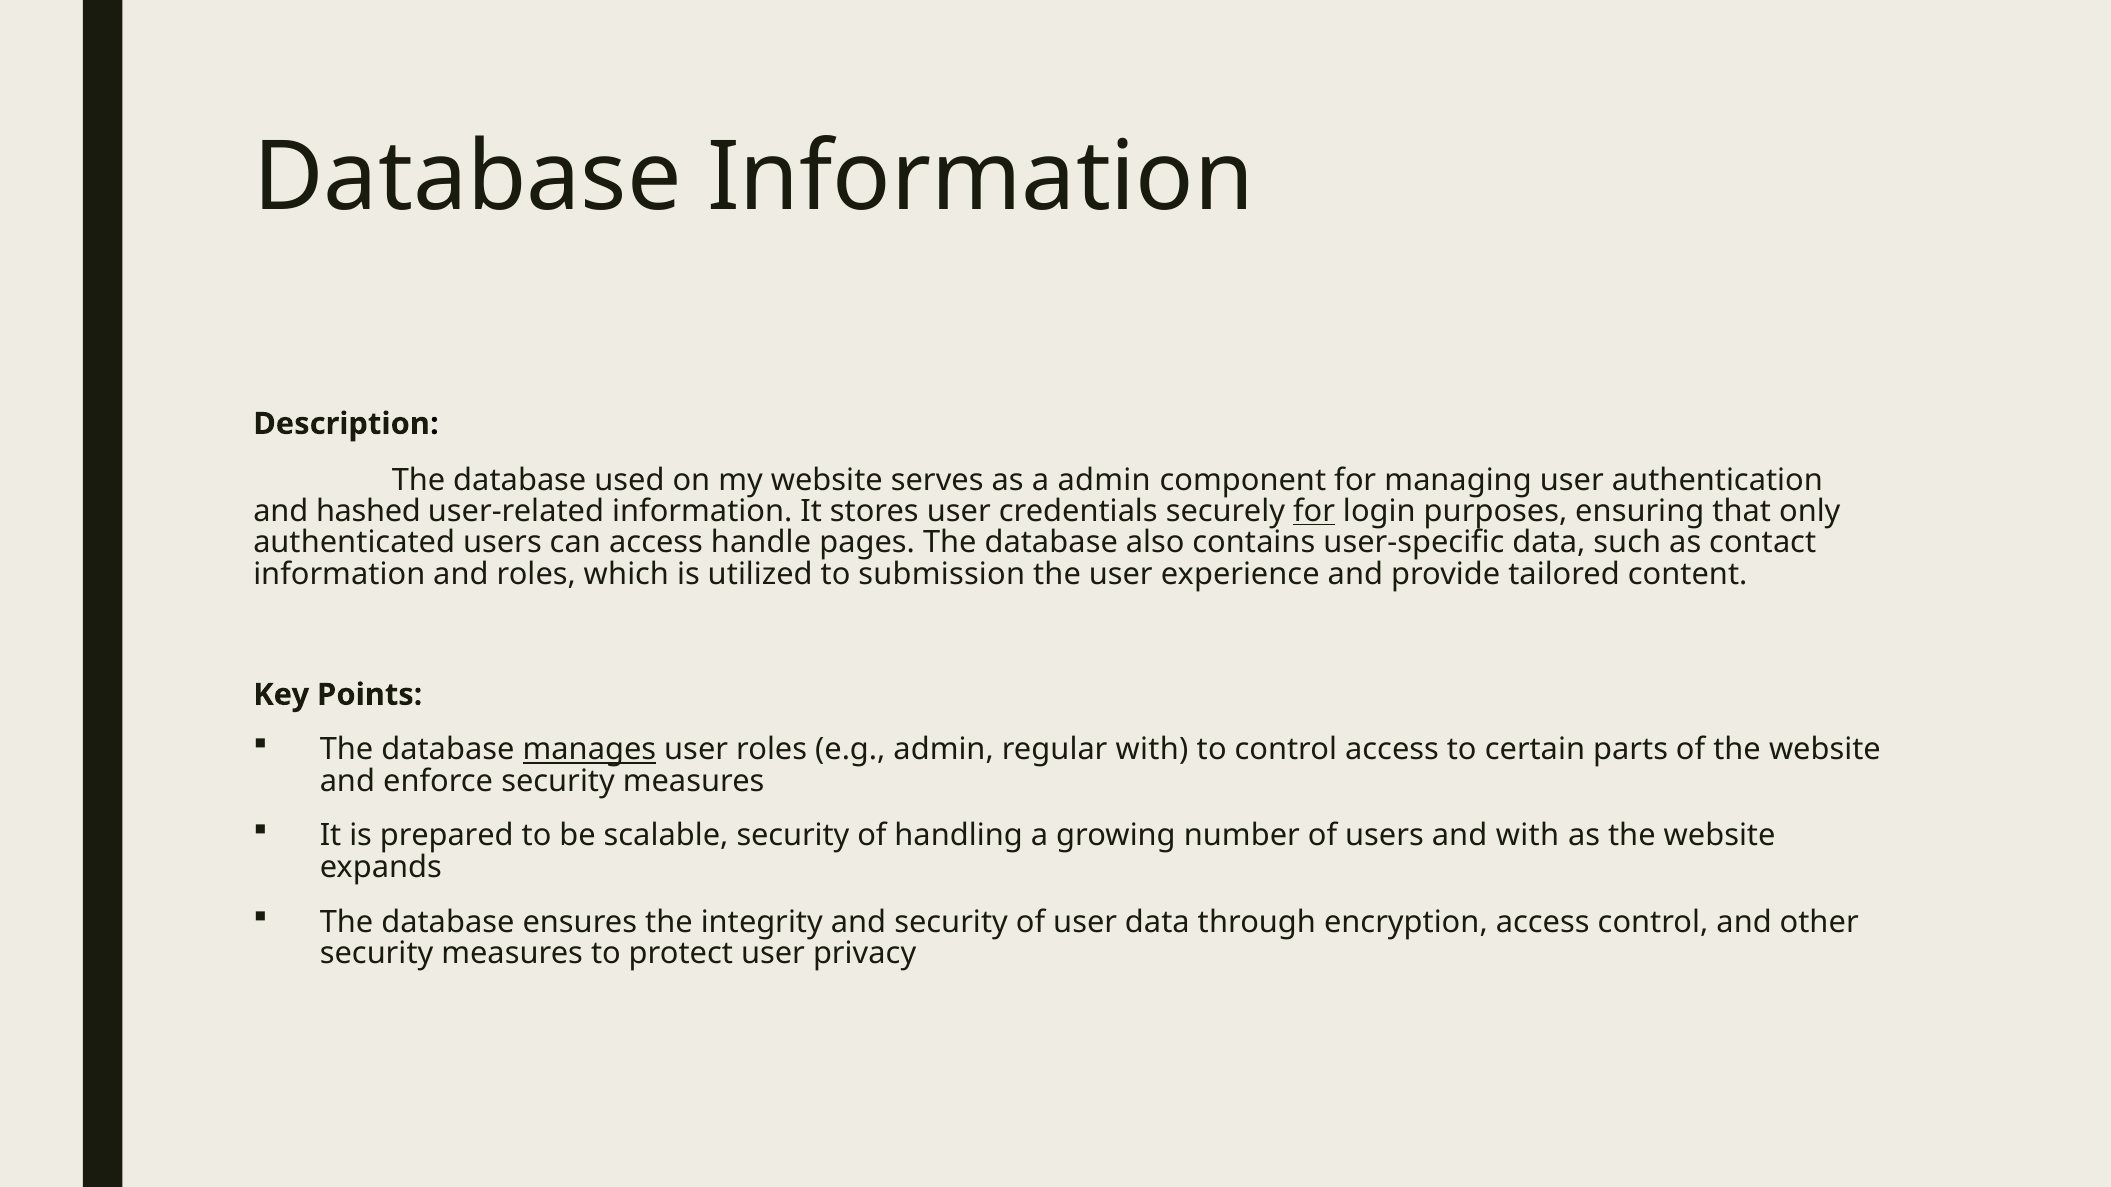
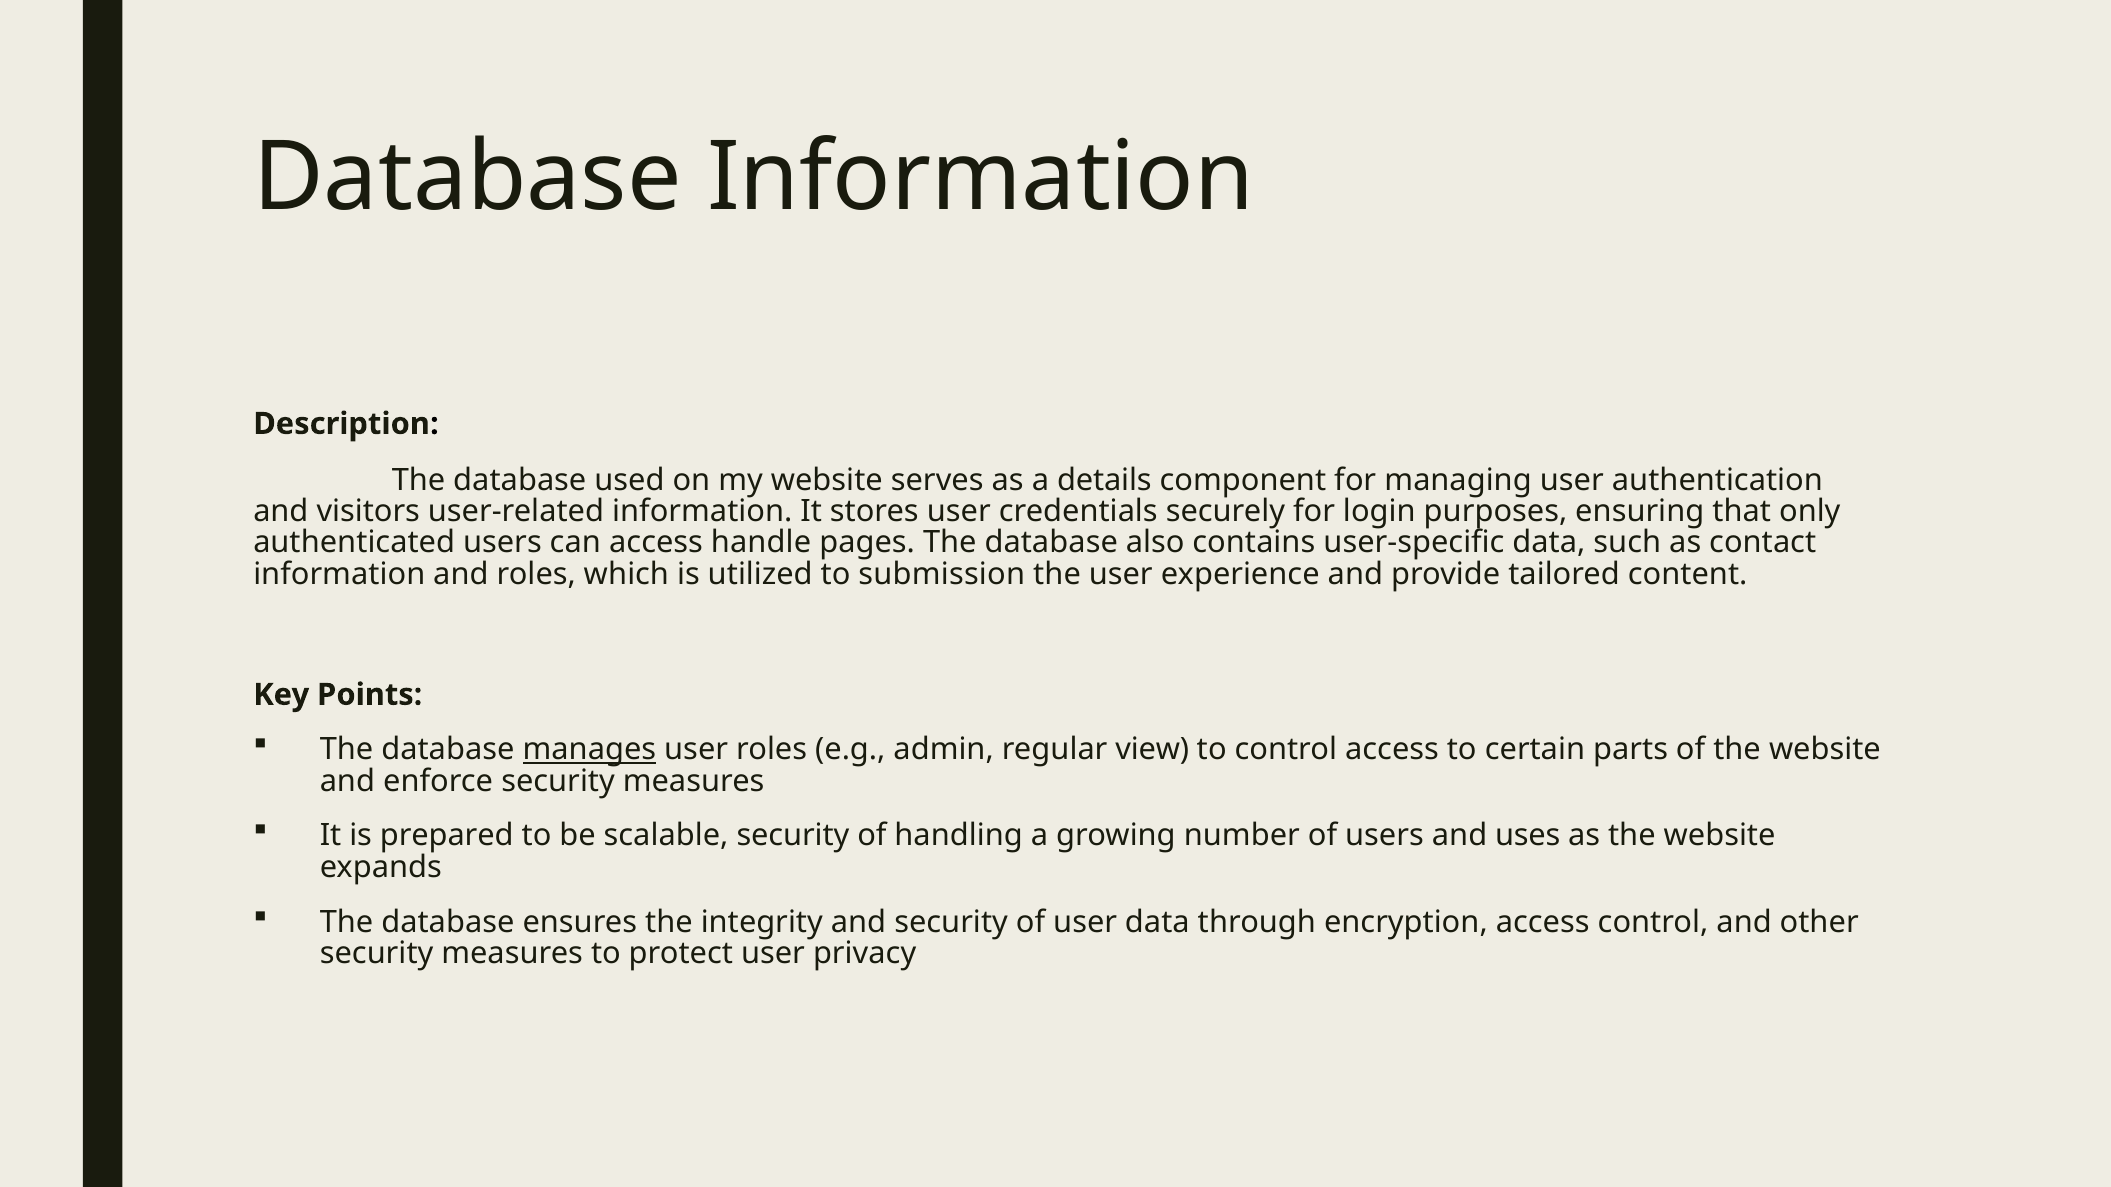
a admin: admin -> details
hashed: hashed -> visitors
for at (1314, 511) underline: present -> none
regular with: with -> view
and with: with -> uses
